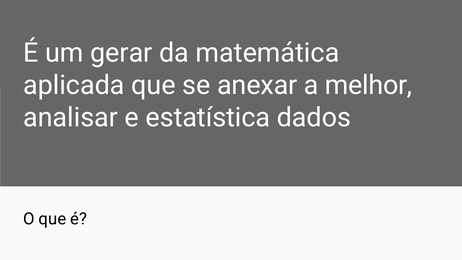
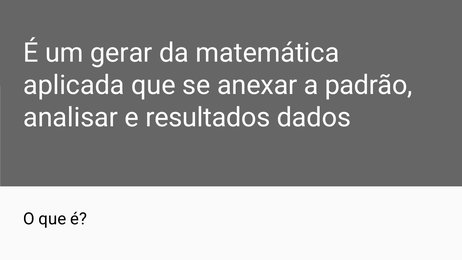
melhor: melhor -> padrão
estatística: estatística -> resultados
